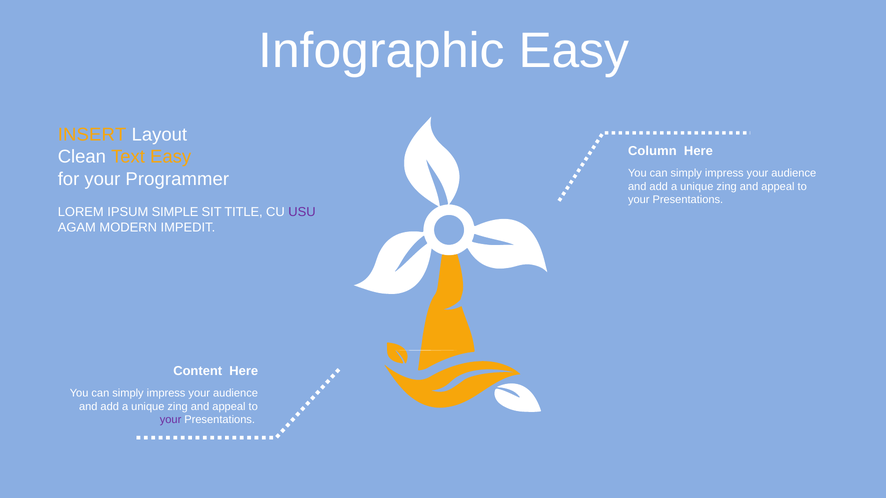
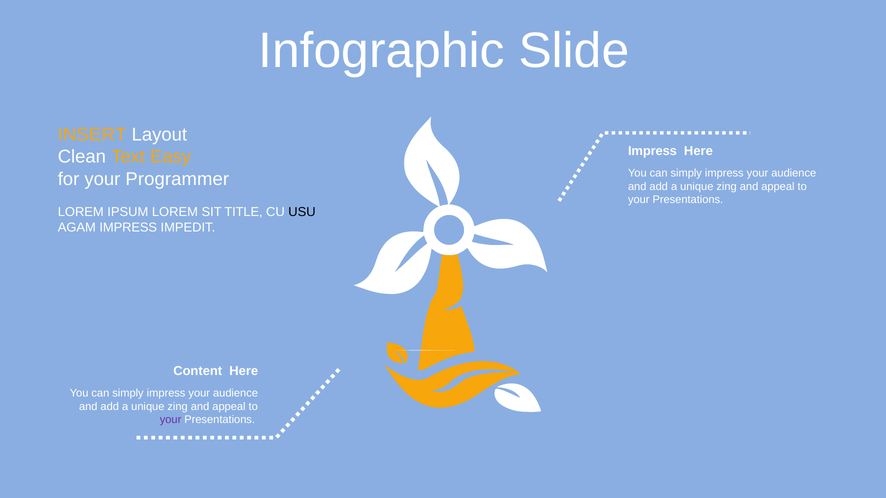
Infographic Easy: Easy -> Slide
Column at (652, 151): Column -> Impress
IPSUM SIMPLE: SIMPLE -> LOREM
USU colour: purple -> black
AGAM MODERN: MODERN -> IMPRESS
